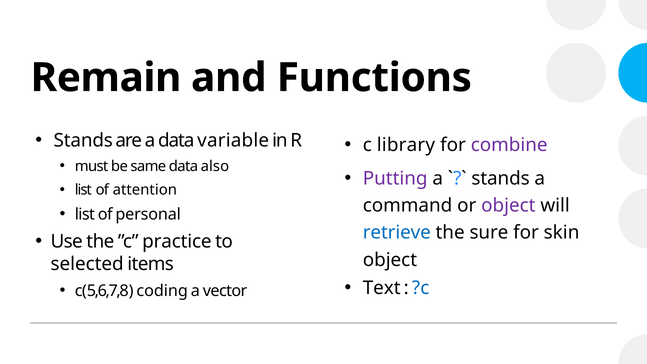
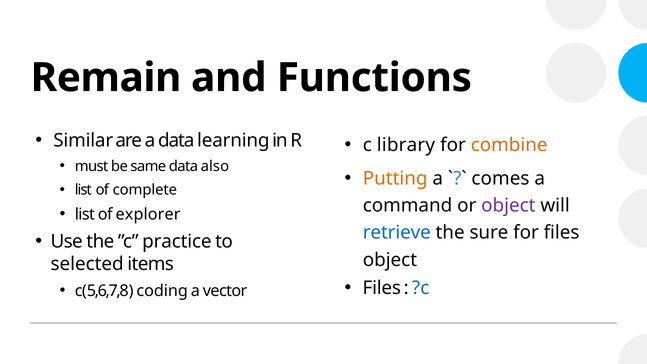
Stands at (83, 141): Stands -> Similar
variable: variable -> learning
combine colour: purple -> orange
Putting colour: purple -> orange
stands at (501, 178): stands -> comes
attention: attention -> complete
personal: personal -> explorer
for skin: skin -> files
Text at (382, 288): Text -> Files
